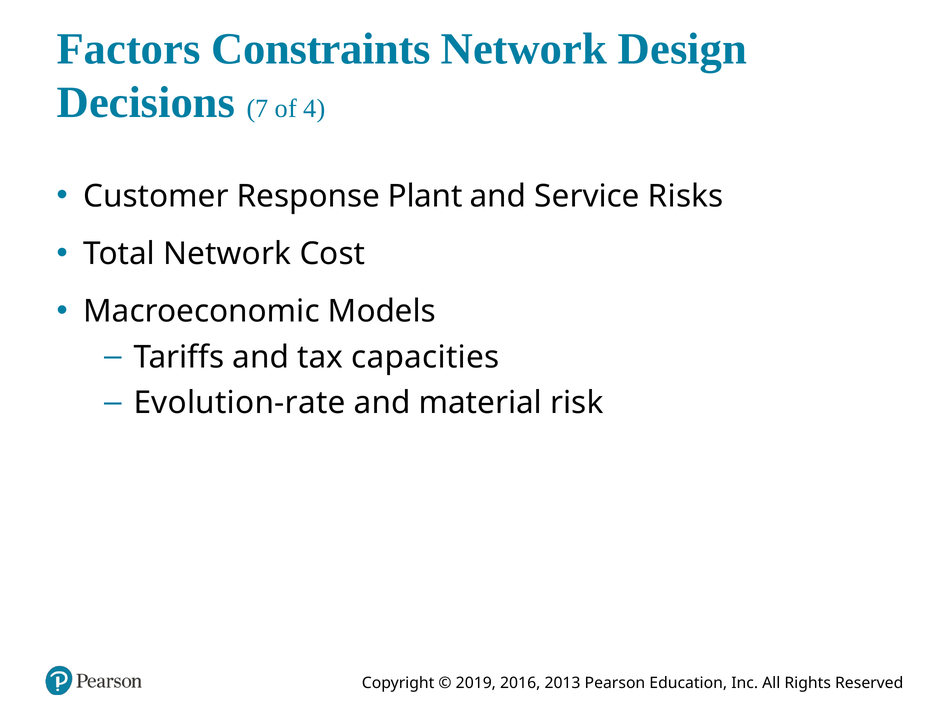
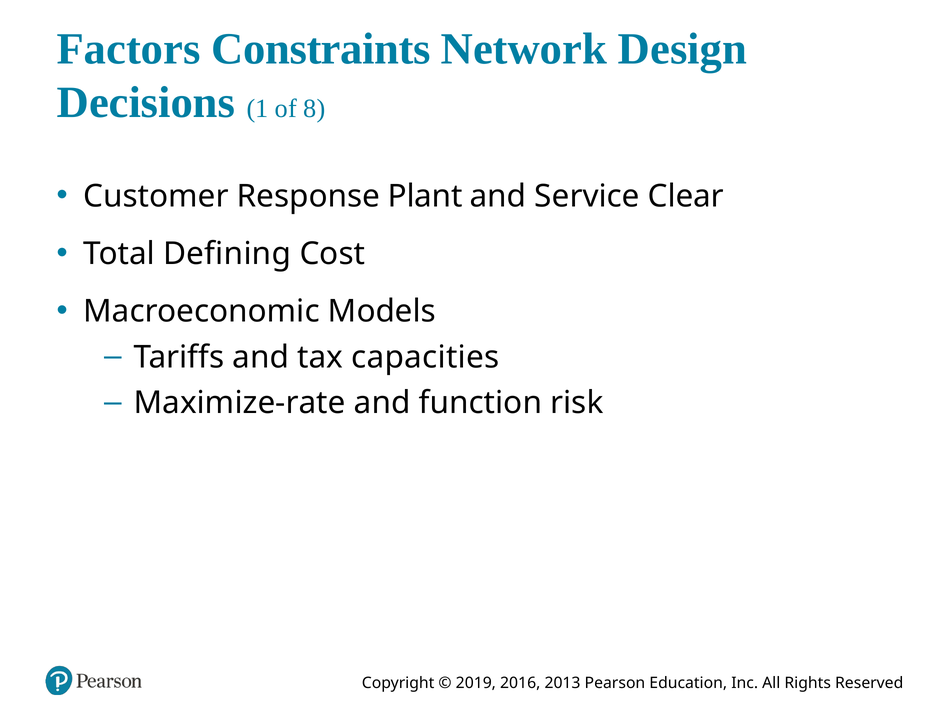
7: 7 -> 1
4: 4 -> 8
Risks: Risks -> Clear
Total Network: Network -> Defining
Evolution-rate: Evolution-rate -> Maximize-rate
material: material -> function
